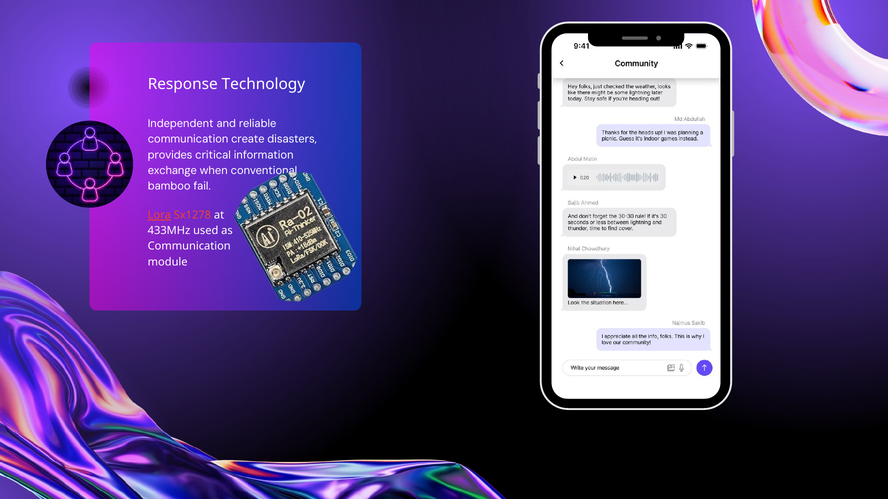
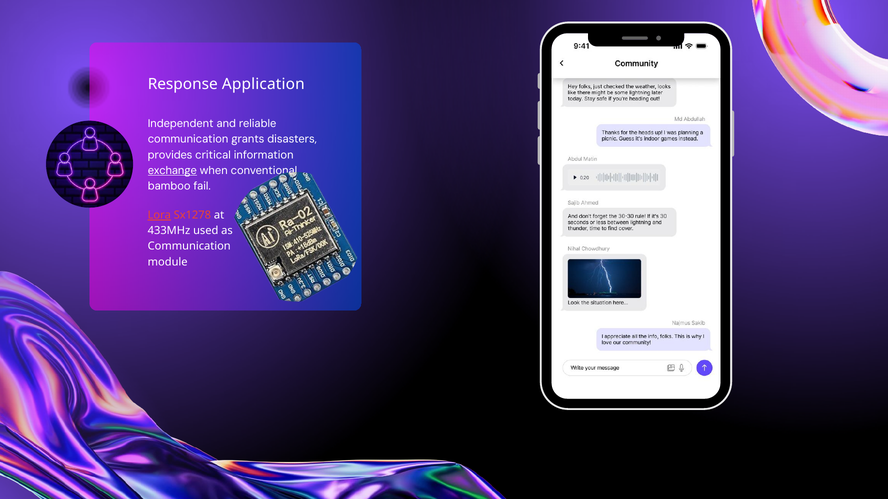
Technology: Technology -> Application
create: create -> grants
exchange underline: none -> present
